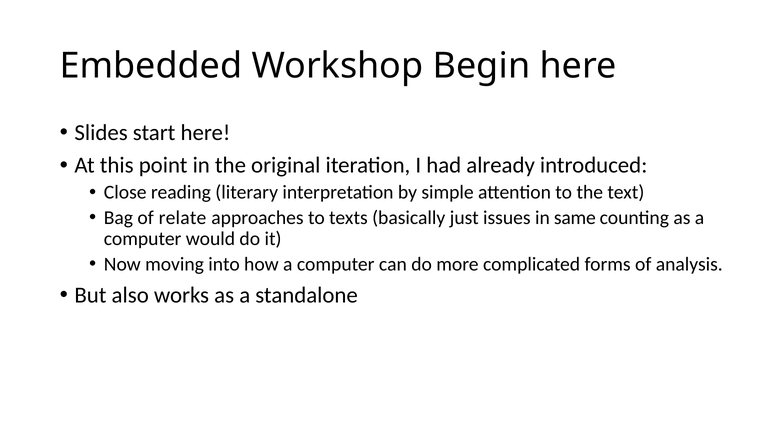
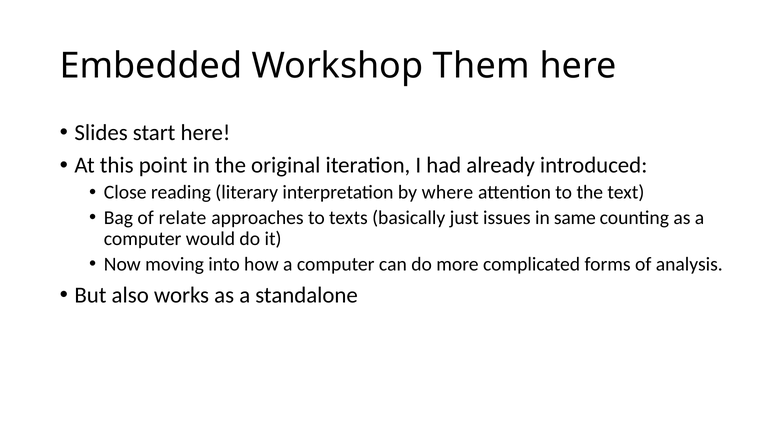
Begin: Begin -> Them
simple: simple -> where
